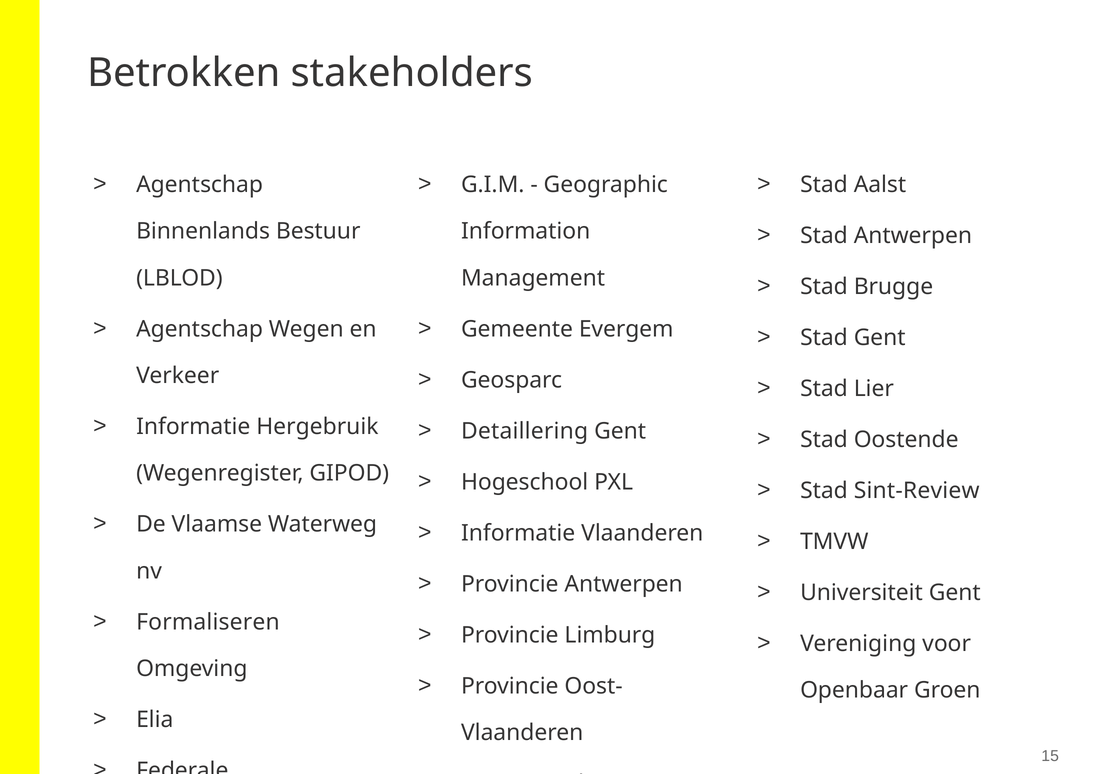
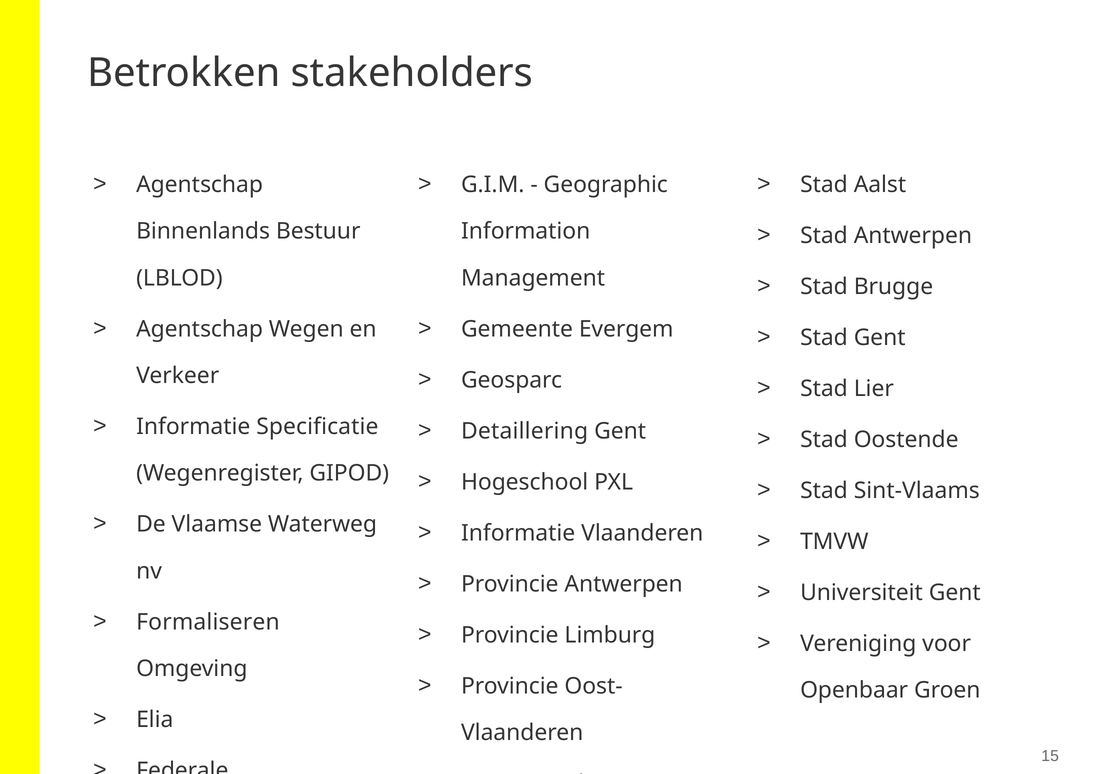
Hergebruik: Hergebruik -> Specificatie
Sint-Review: Sint-Review -> Sint-Vlaams
